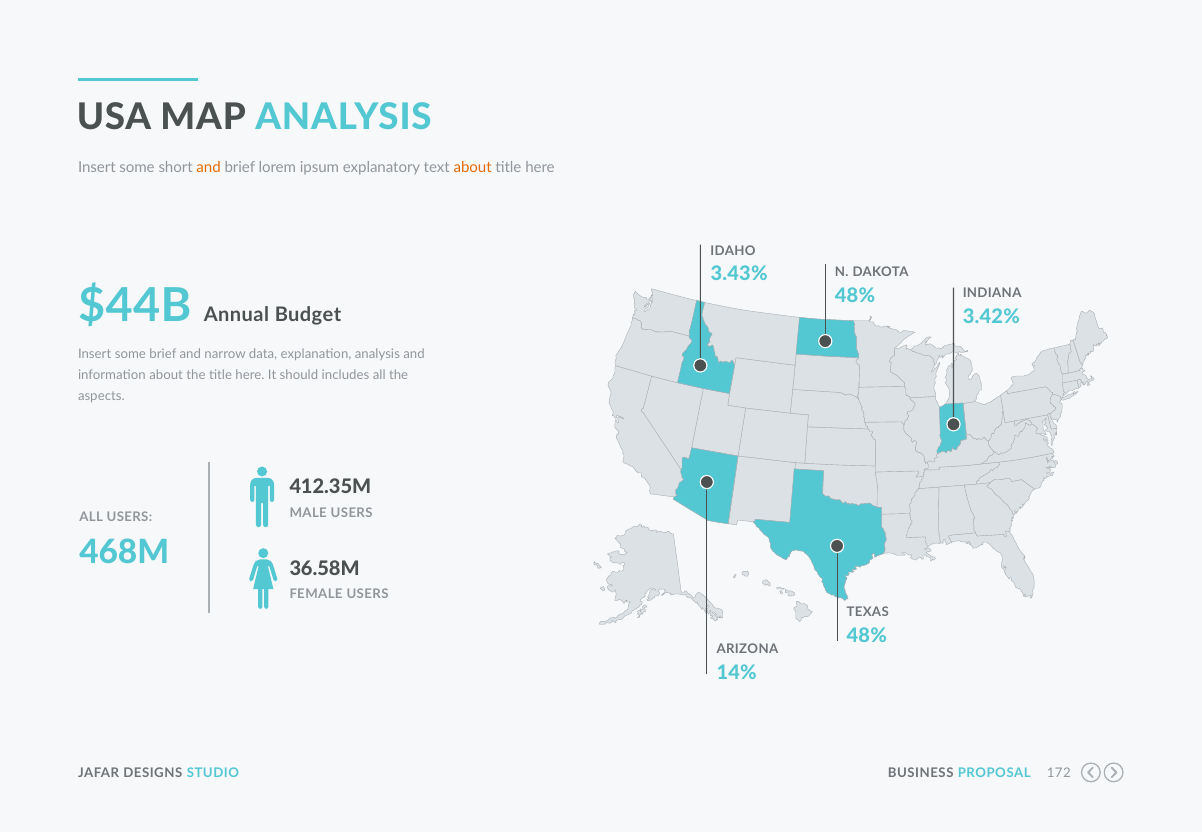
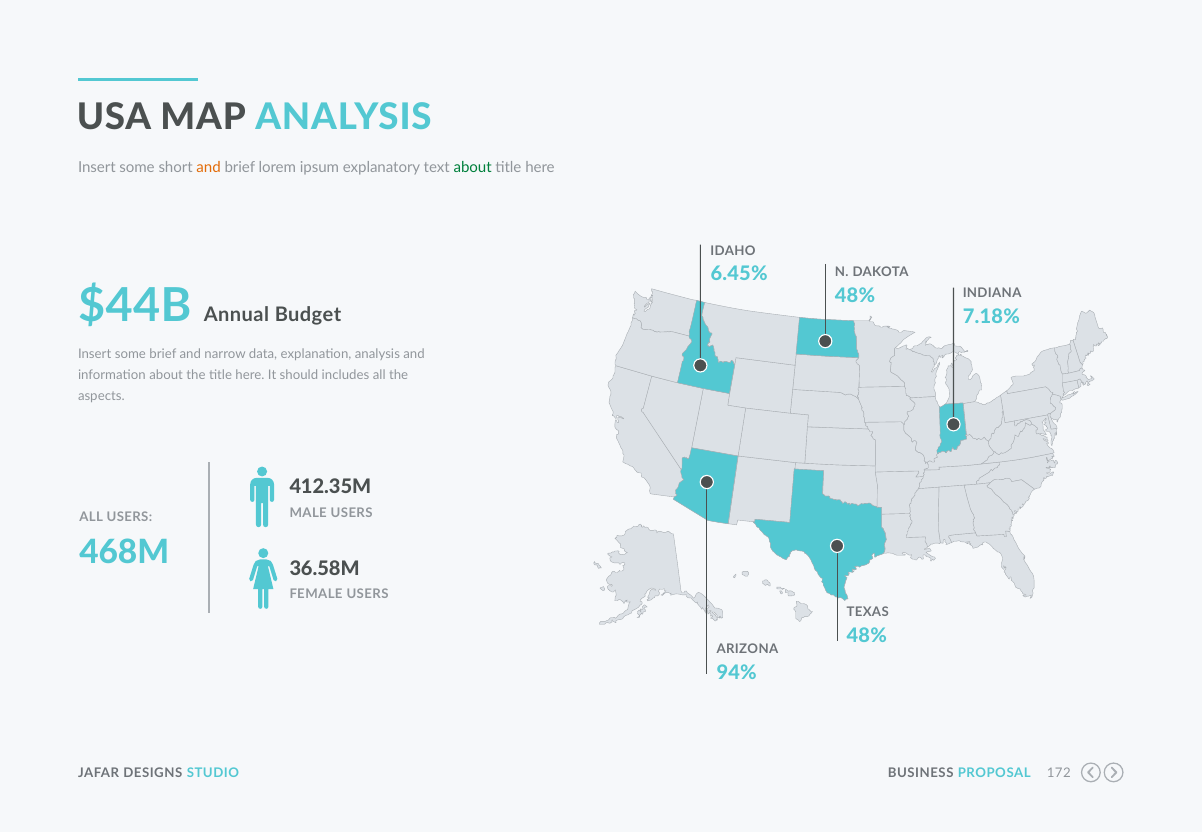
about at (473, 167) colour: orange -> green
3.43%: 3.43% -> 6.45%
3.42%: 3.42% -> 7.18%
14%: 14% -> 94%
